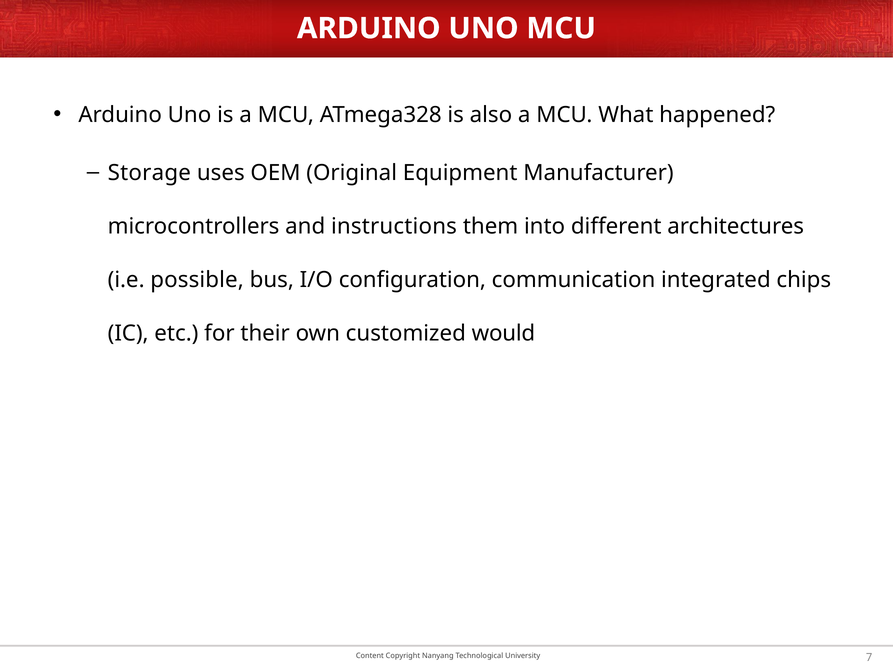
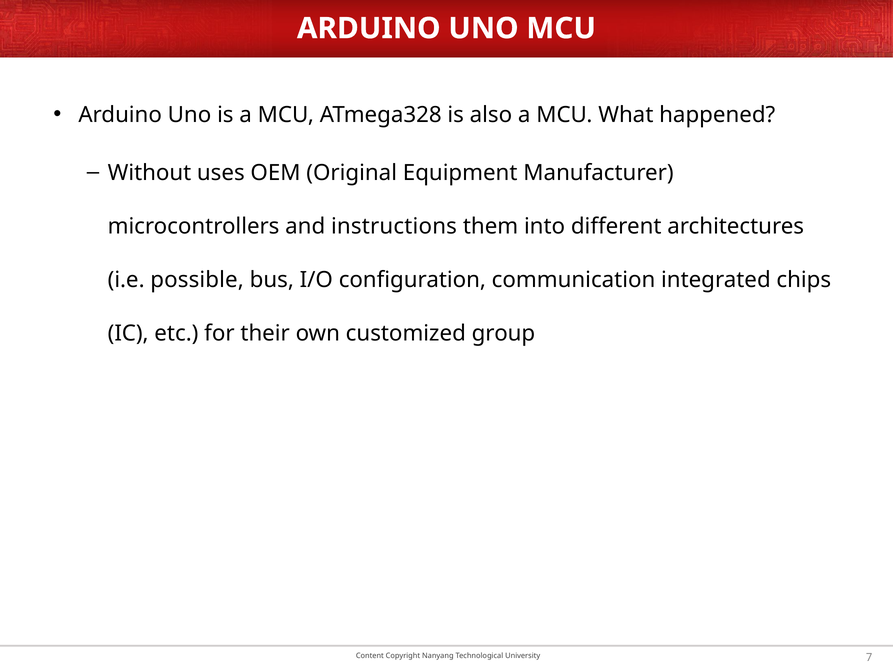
Storage: Storage -> Without
would: would -> group
